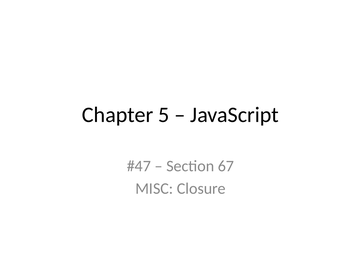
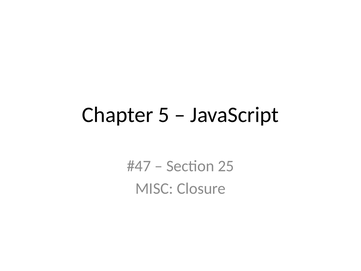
67: 67 -> 25
